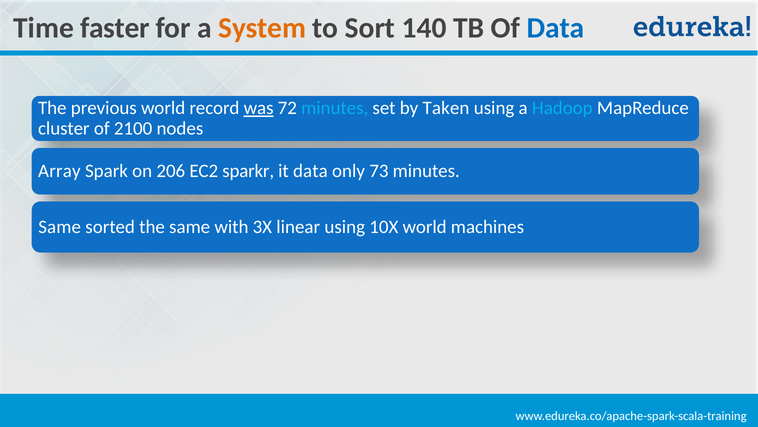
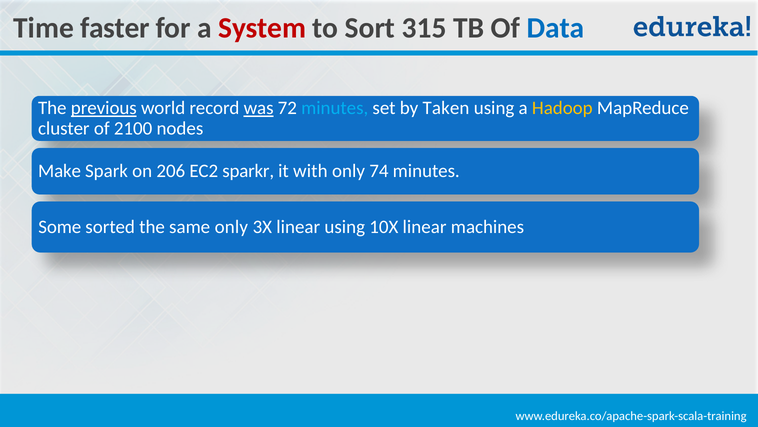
System colour: orange -> red
140: 140 -> 315
previous underline: none -> present
Hadoop colour: light blue -> yellow
Array: Array -> Make
it data: data -> with
73: 73 -> 74
Same at (60, 227): Same -> Some
same with: with -> only
10X world: world -> linear
